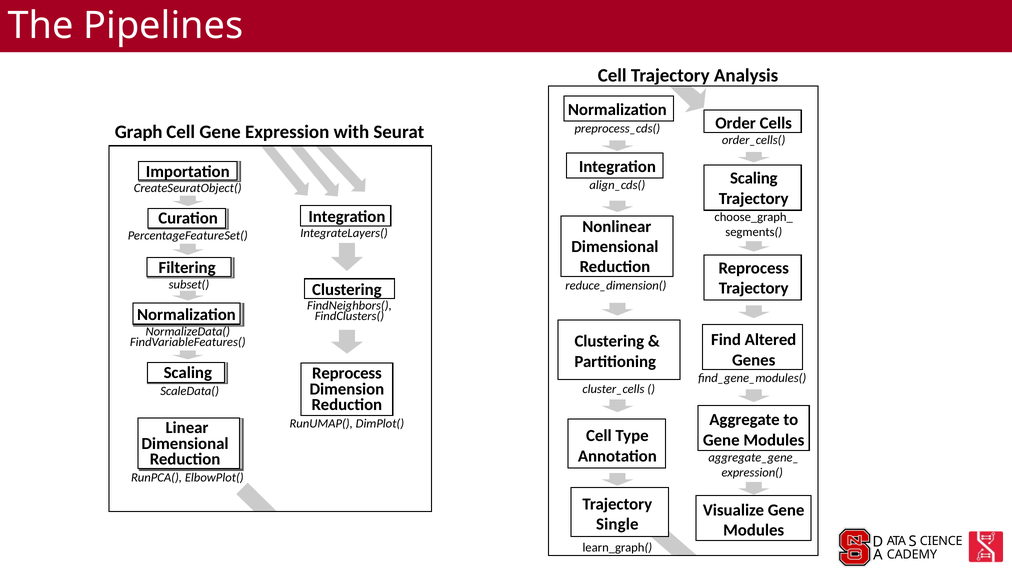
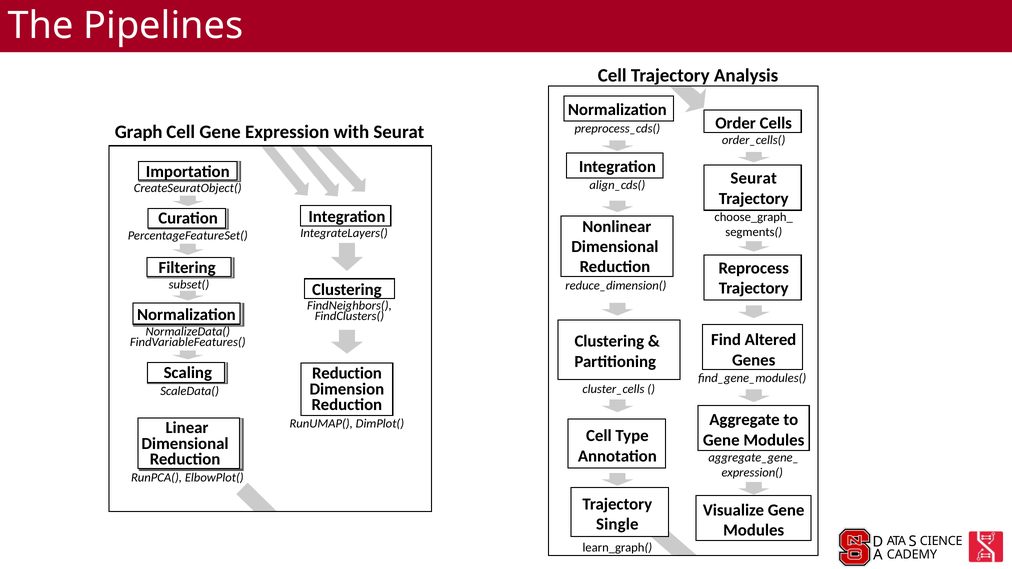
Scaling at (754, 178): Scaling -> Seurat
Reprocess at (347, 373): Reprocess -> Reduction
